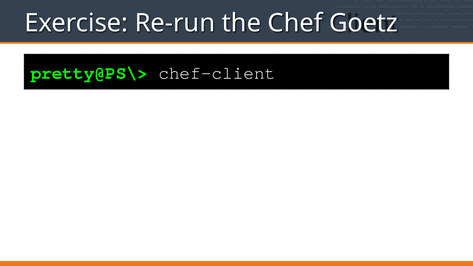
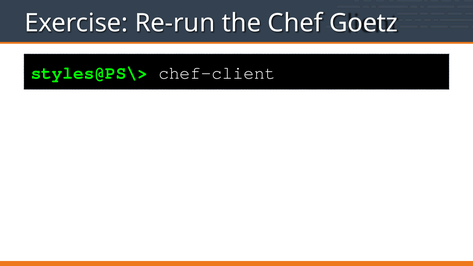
pretty@PS\>: pretty@PS\> -> styles@PS\>
